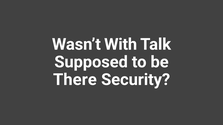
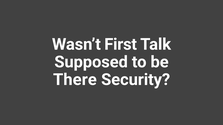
With: With -> First
